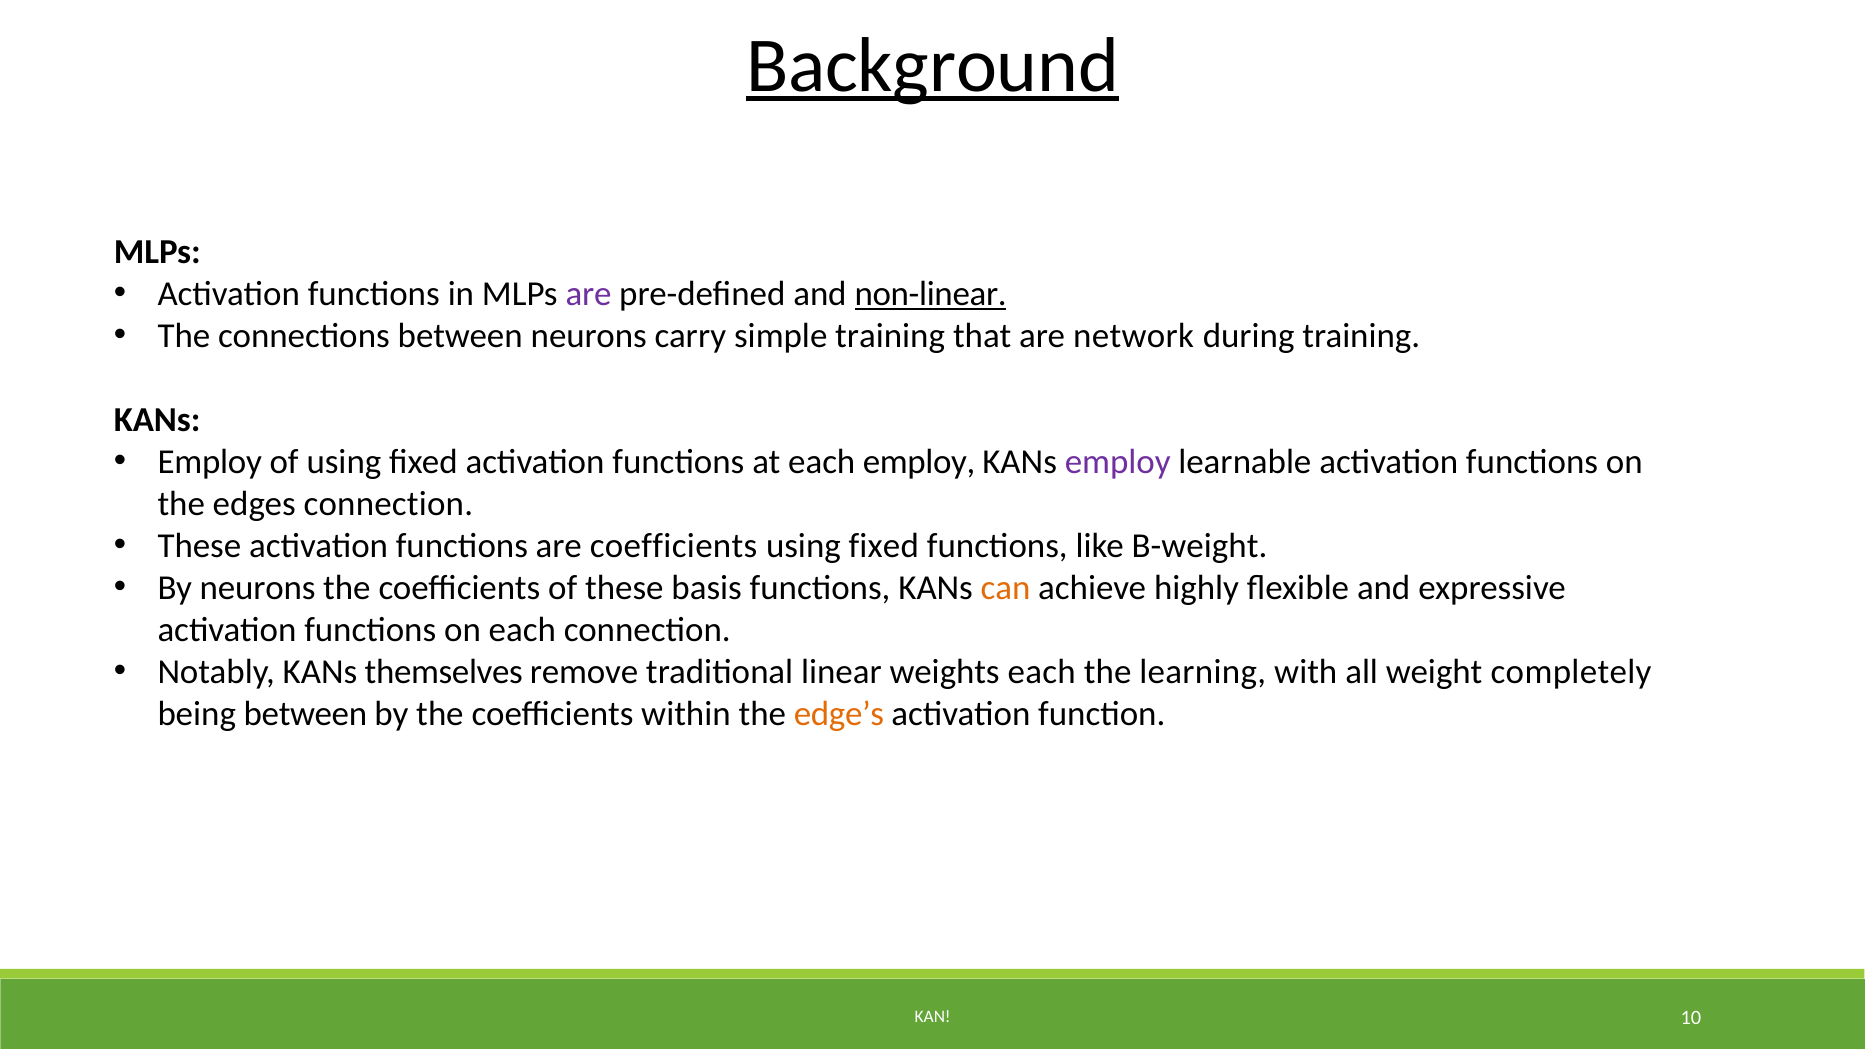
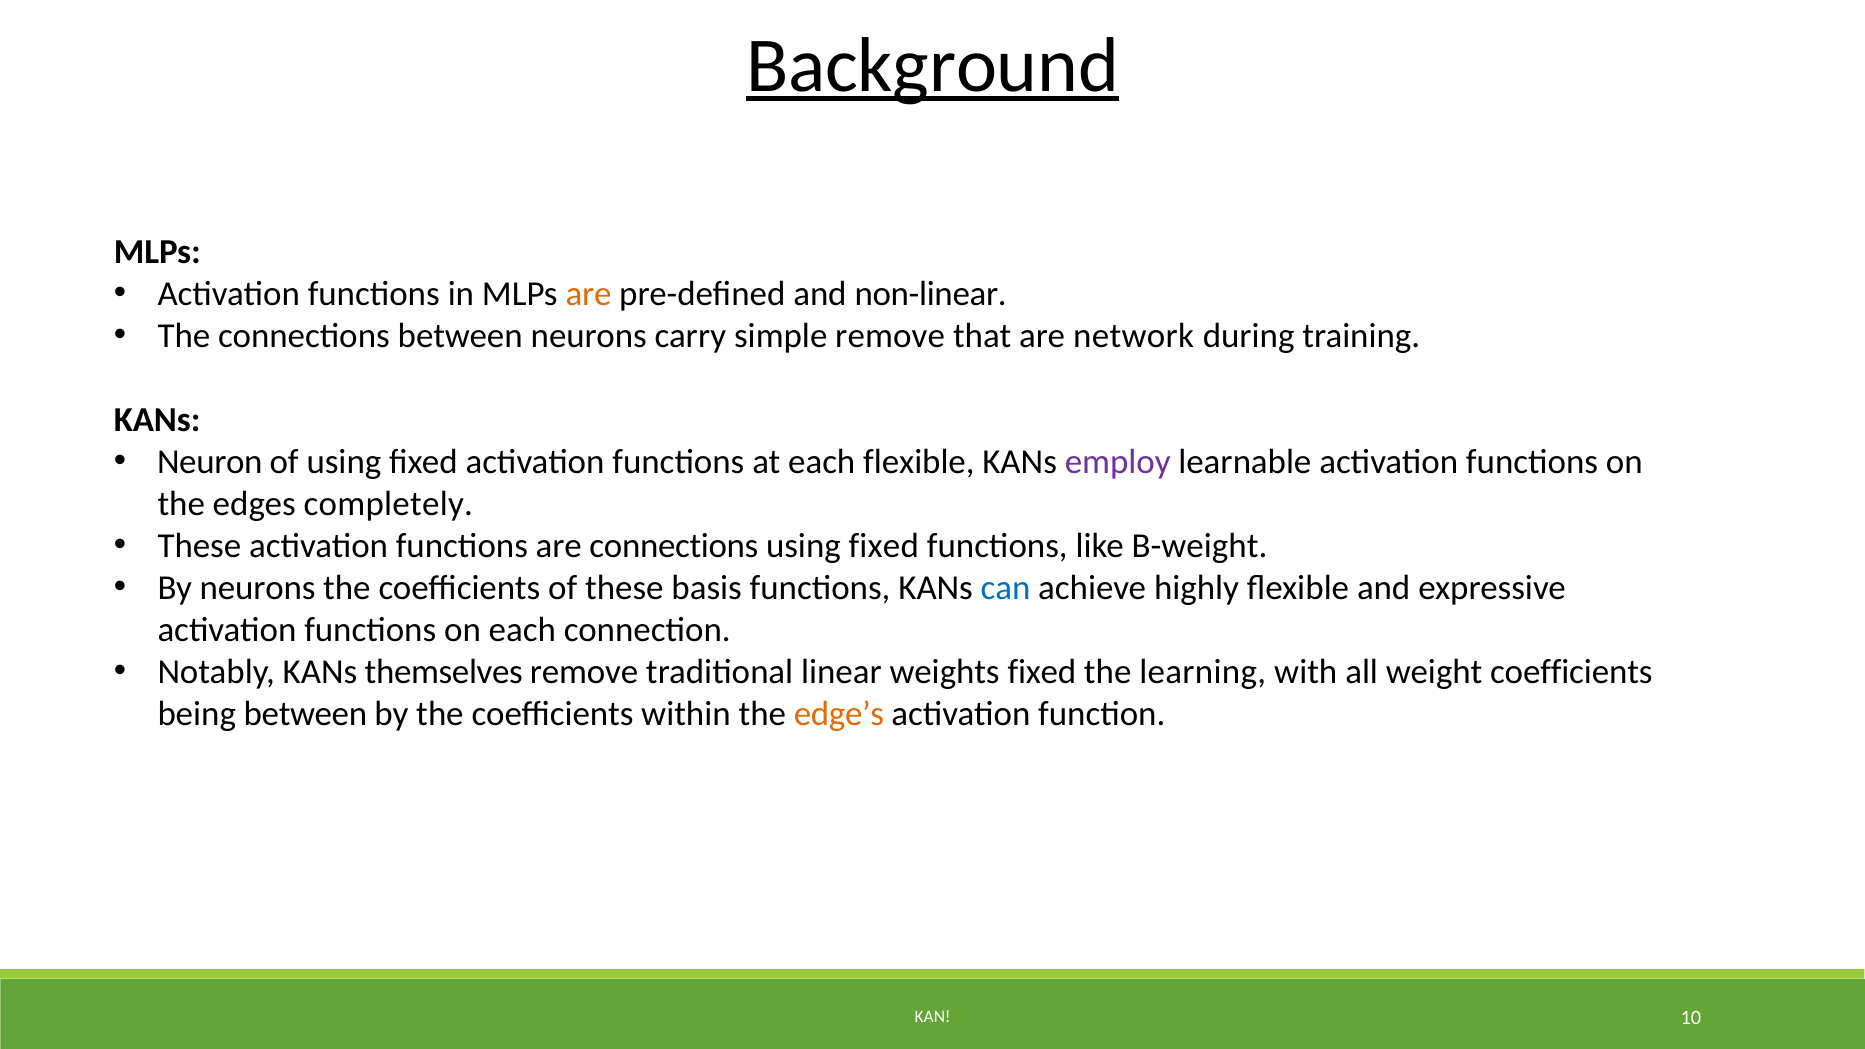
are at (589, 294) colour: purple -> orange
non-linear underline: present -> none
simple training: training -> remove
Employ at (210, 462): Employ -> Neuron
each employ: employ -> flexible
edges connection: connection -> completely
are coefficients: coefficients -> connections
can colour: orange -> blue
weights each: each -> fixed
weight completely: completely -> coefficients
